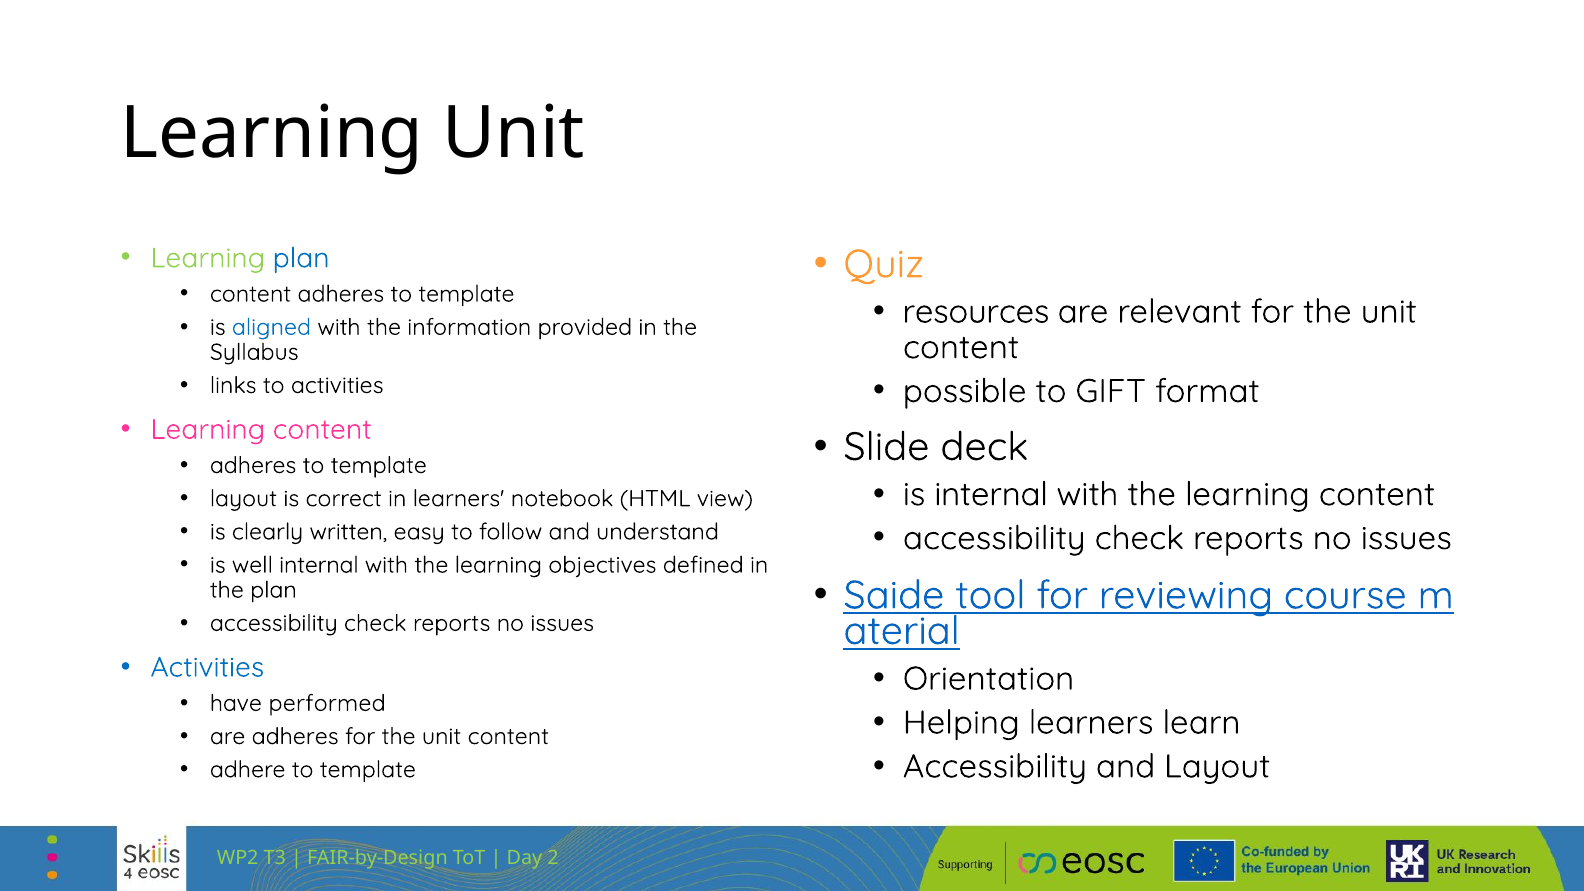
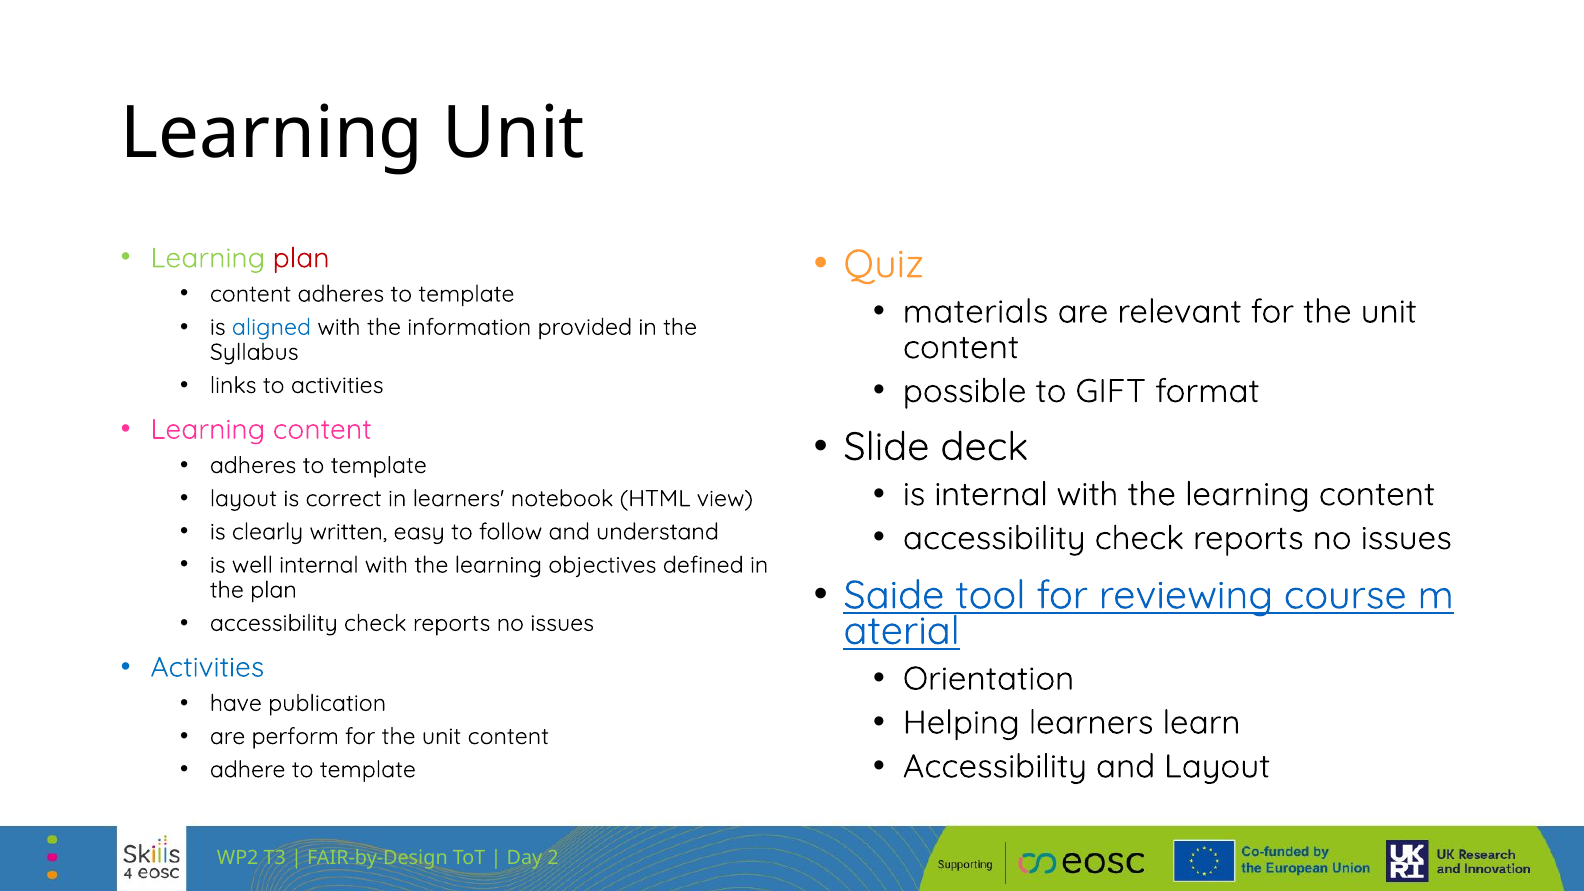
plan at (301, 258) colour: blue -> red
resources: resources -> materials
performed: performed -> publication
are adheres: adheres -> perform
